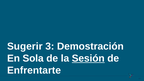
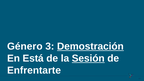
Sugerir: Sugerir -> Género
Demostración underline: none -> present
Sola: Sola -> Está
